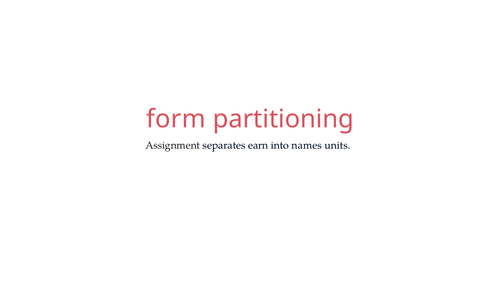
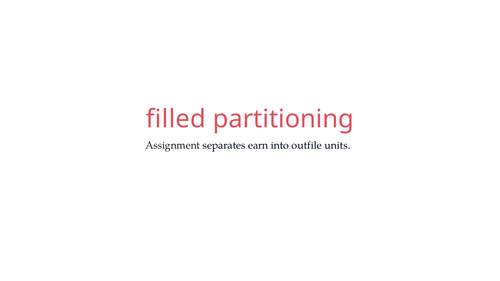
form: form -> filled
names: names -> outfile
